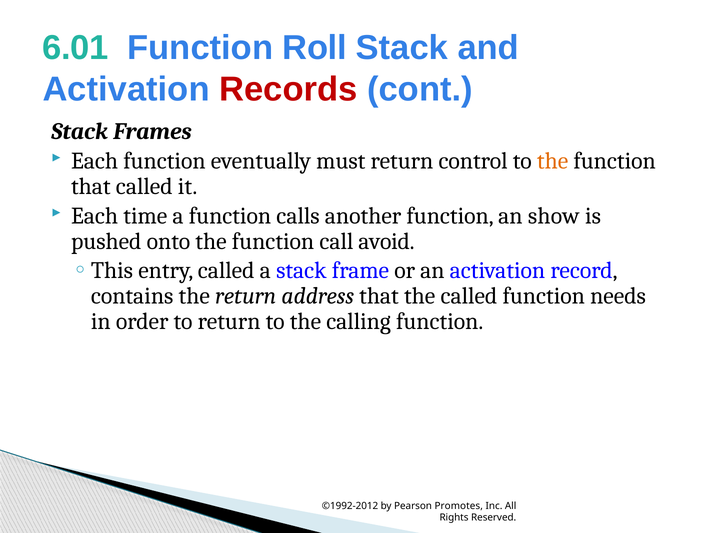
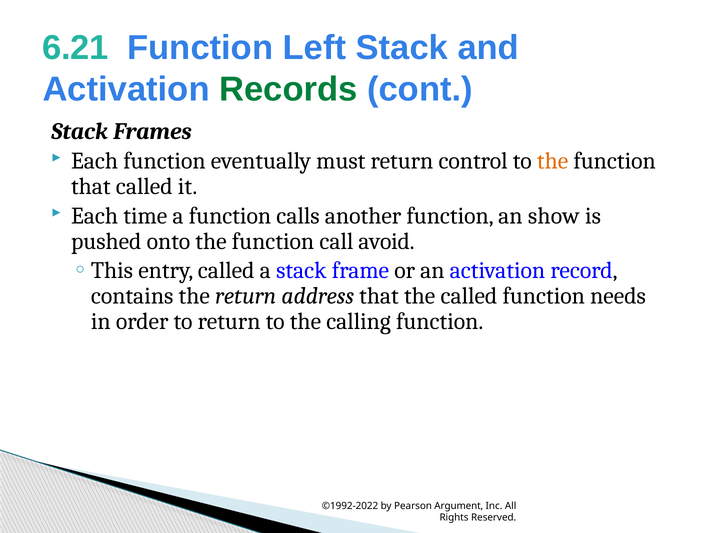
6.01: 6.01 -> 6.21
Roll: Roll -> Left
Records colour: red -> green
©1992-2012: ©1992-2012 -> ©1992-2022
Promotes: Promotes -> Argument
